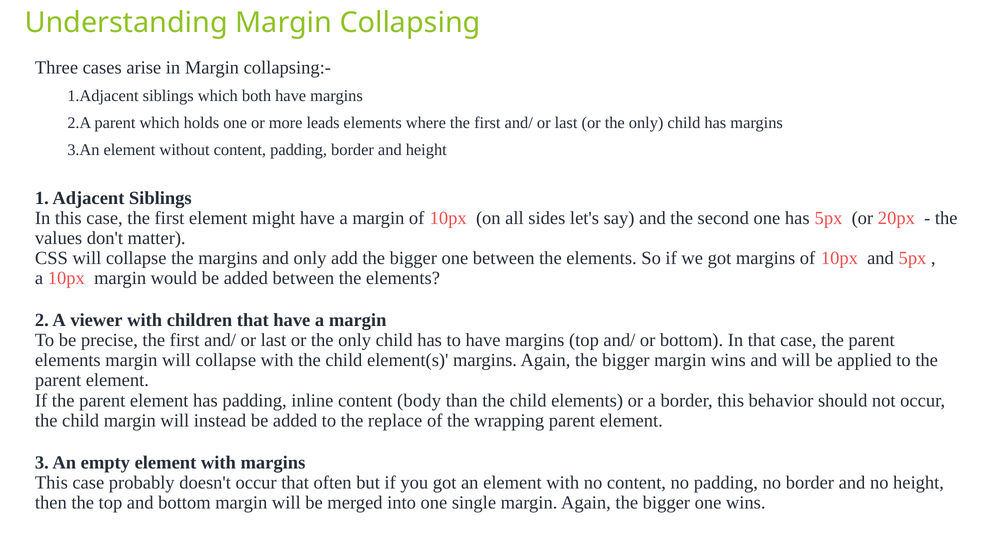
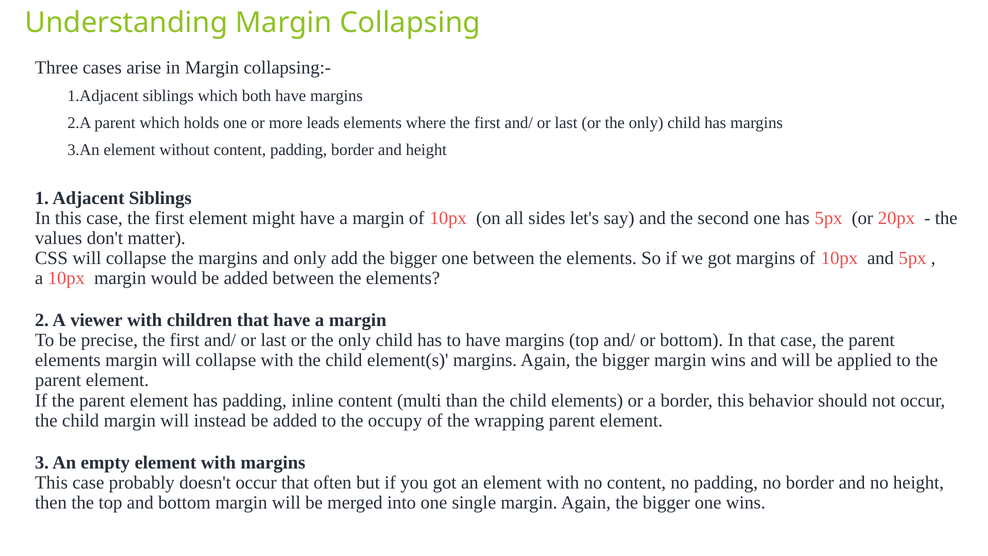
body: body -> multi
replace: replace -> occupy
